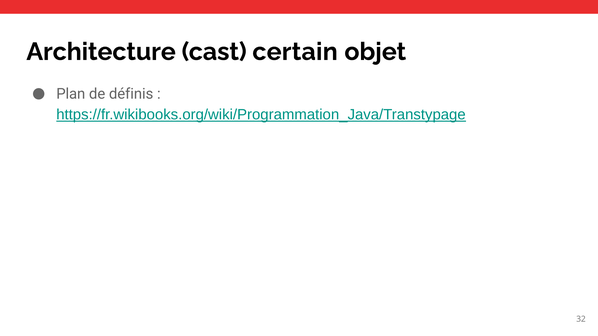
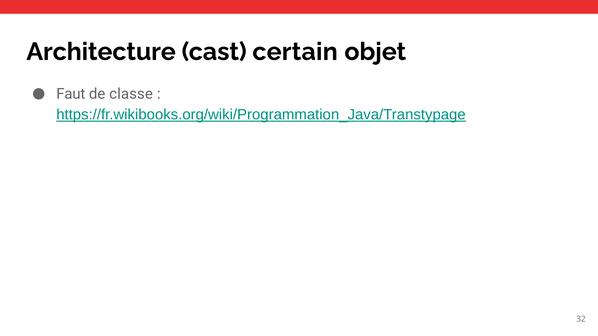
Plan: Plan -> Faut
définis: définis -> classe
